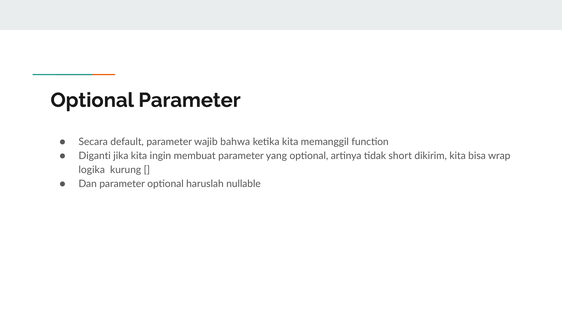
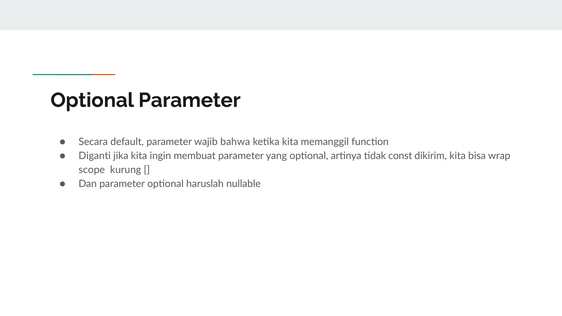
short: short -> const
logika: logika -> scope
